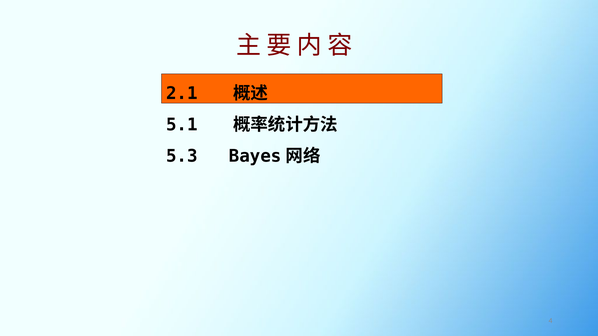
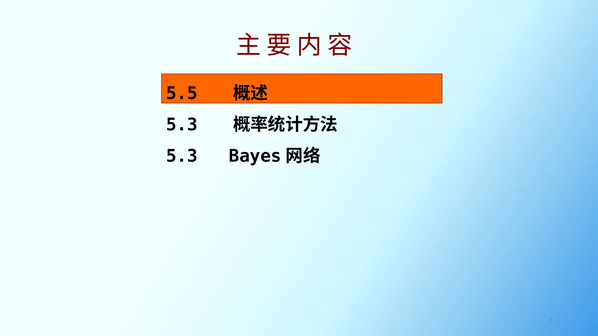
2.1: 2.1 -> 5.5
5.1 at (182, 125): 5.1 -> 5.3
